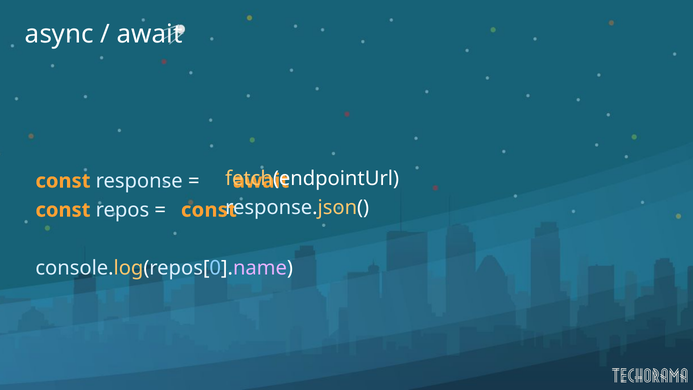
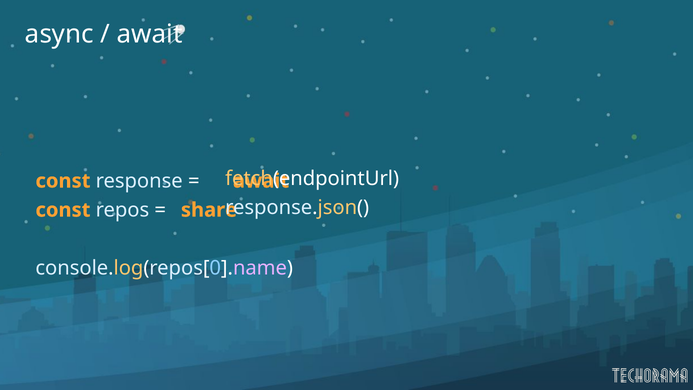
const at (209, 210): const -> share
